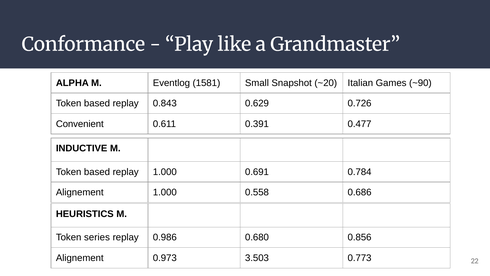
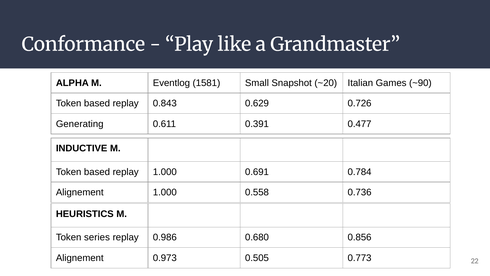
Convenient: Convenient -> Generating
0.686: 0.686 -> 0.736
3.503: 3.503 -> 0.505
